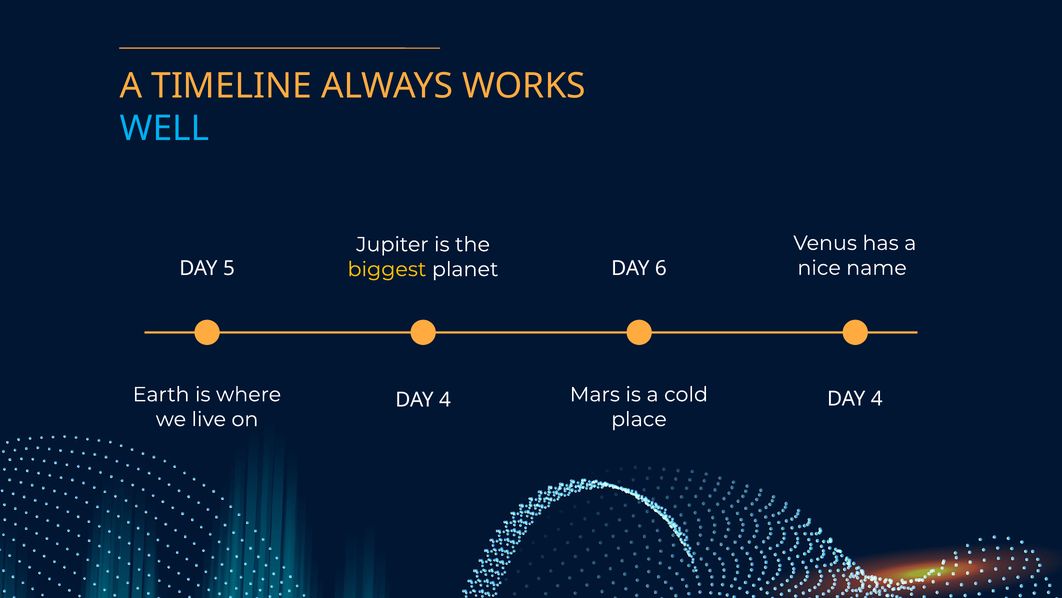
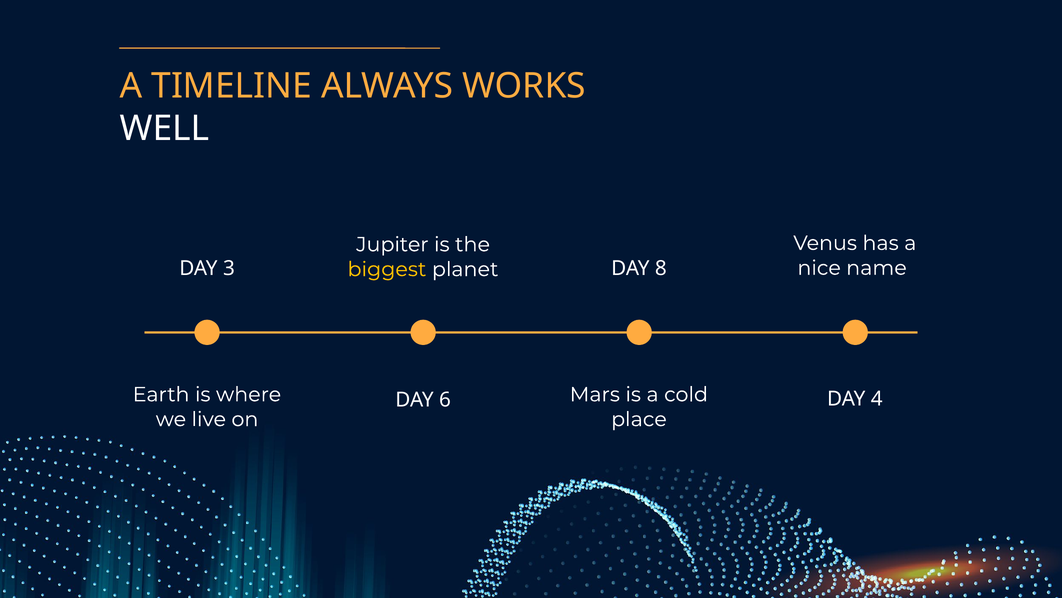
WELL colour: light blue -> white
5: 5 -> 3
6: 6 -> 8
4 at (445, 400): 4 -> 6
